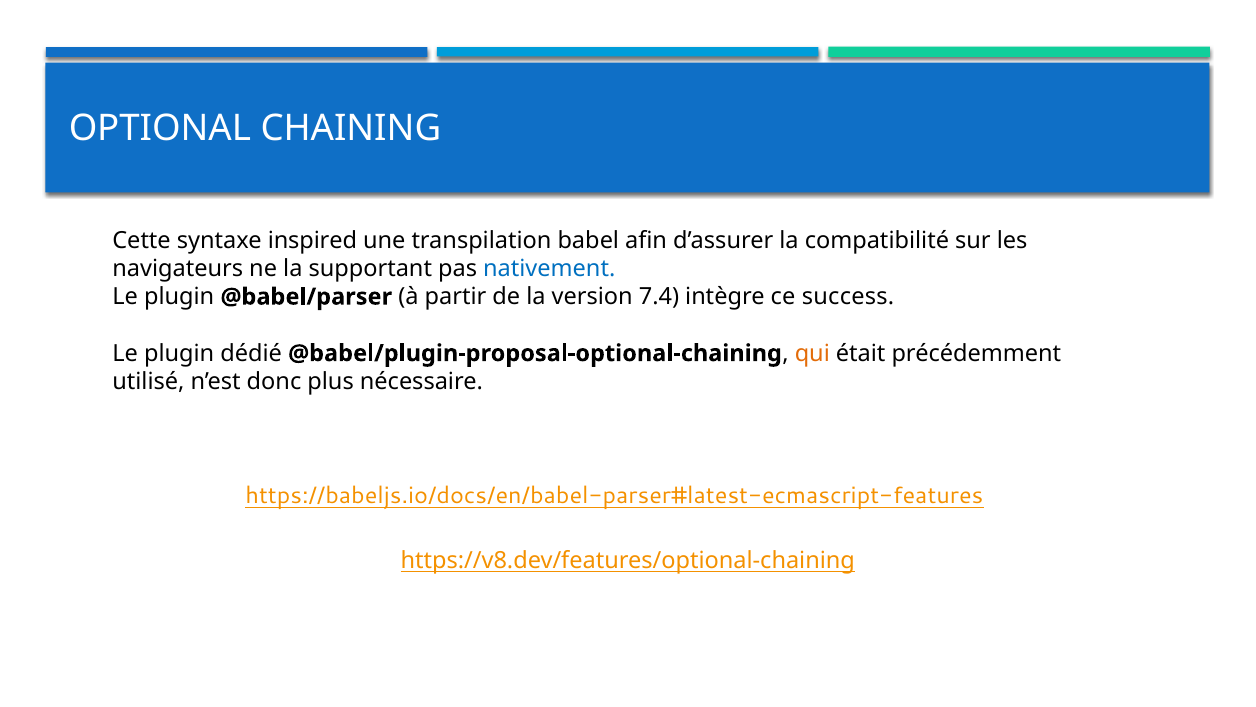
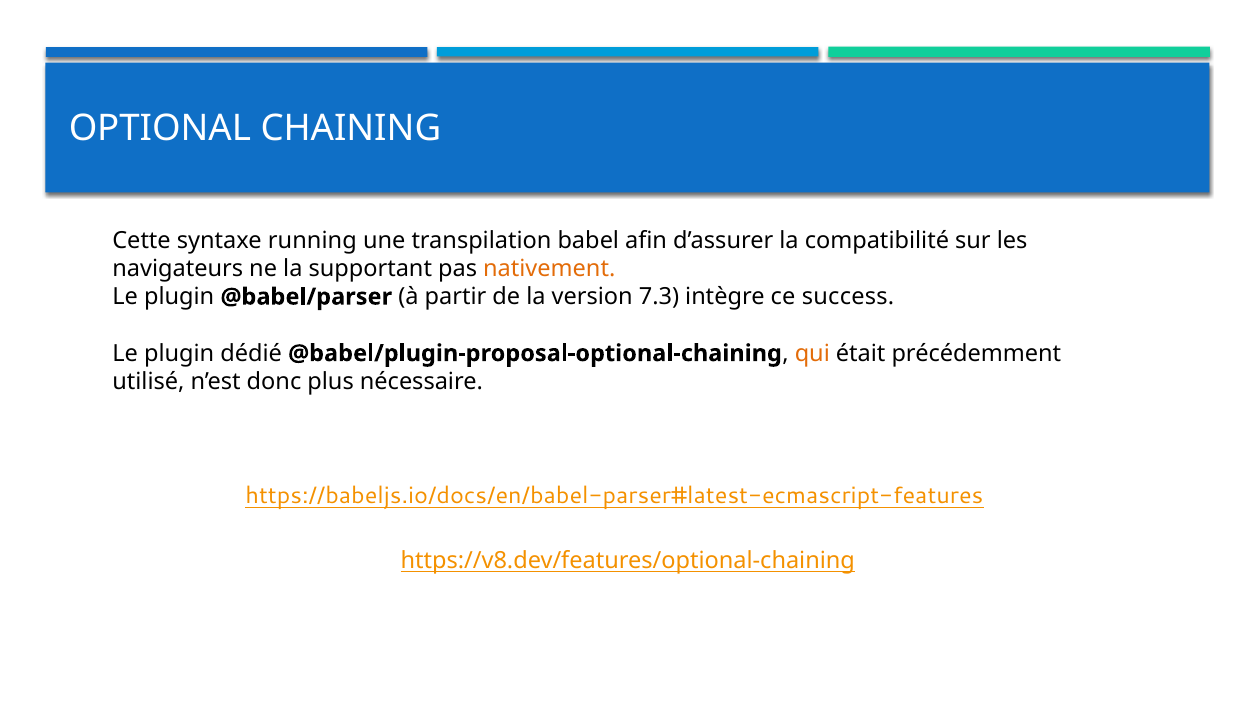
inspired: inspired -> running
nativement colour: blue -> orange
7.4: 7.4 -> 7.3
